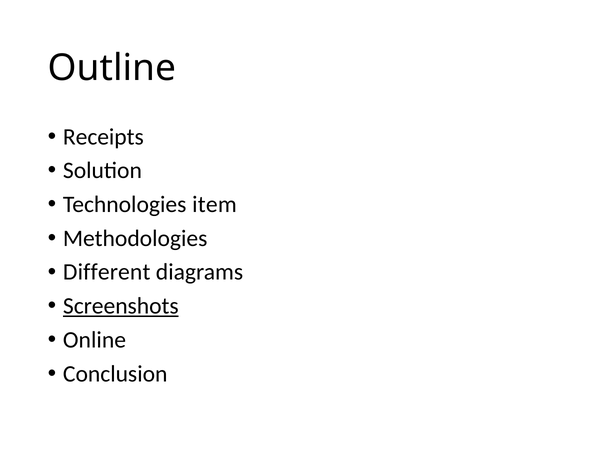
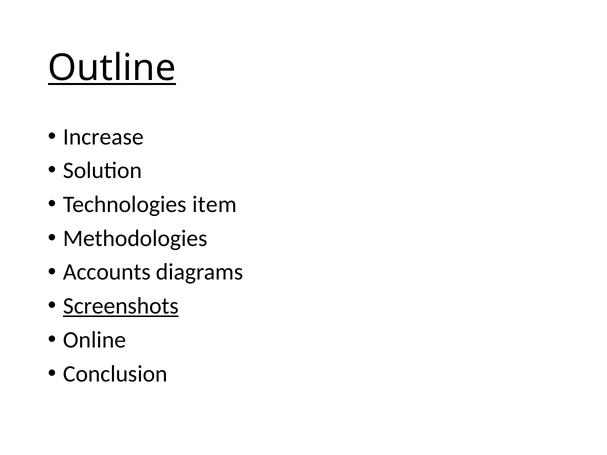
Outline underline: none -> present
Receipts: Receipts -> Increase
Different: Different -> Accounts
